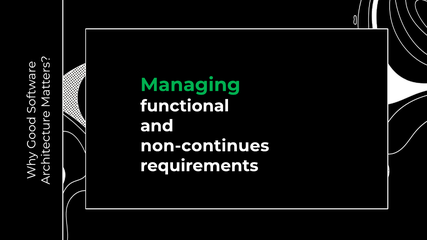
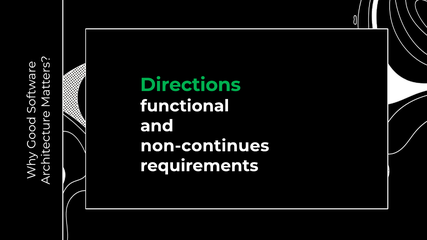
Managing: Managing -> Directions
